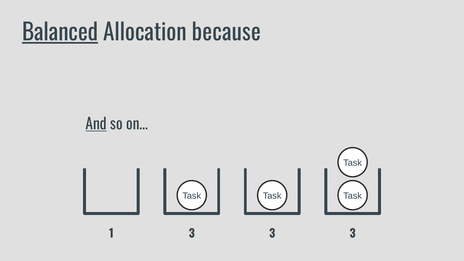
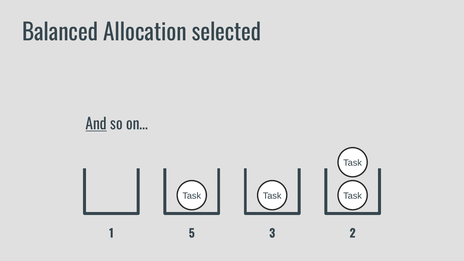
Balanced underline: present -> none
because: because -> selected
1 3: 3 -> 5
3 at (353, 234): 3 -> 2
